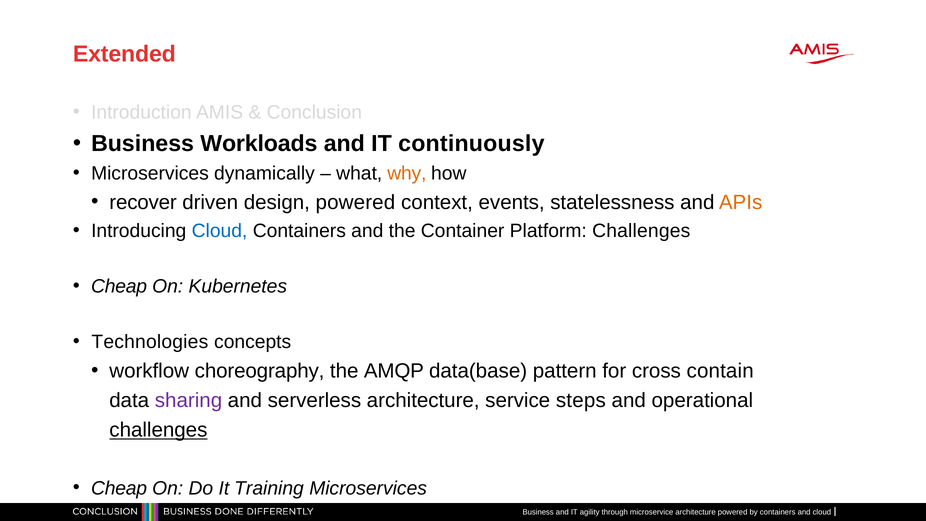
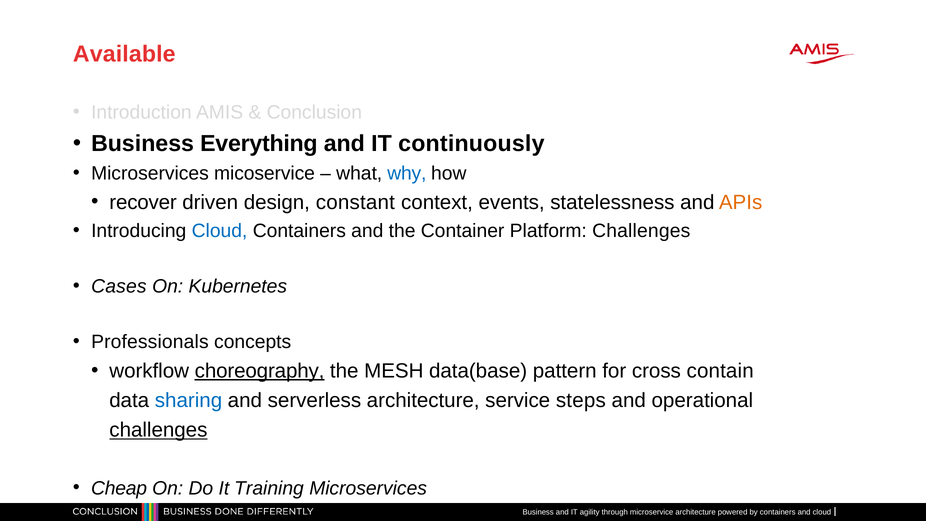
Extended: Extended -> Available
Workloads: Workloads -> Everything
dynamically: dynamically -> micoservice
why colour: orange -> blue
design powered: powered -> constant
Cheap at (119, 286): Cheap -> Cases
Technologies: Technologies -> Professionals
choreography underline: none -> present
AMQP: AMQP -> MESH
sharing colour: purple -> blue
